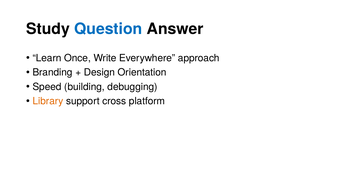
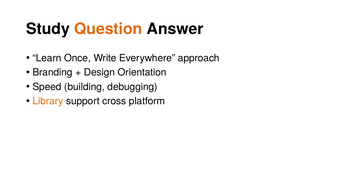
Question colour: blue -> orange
